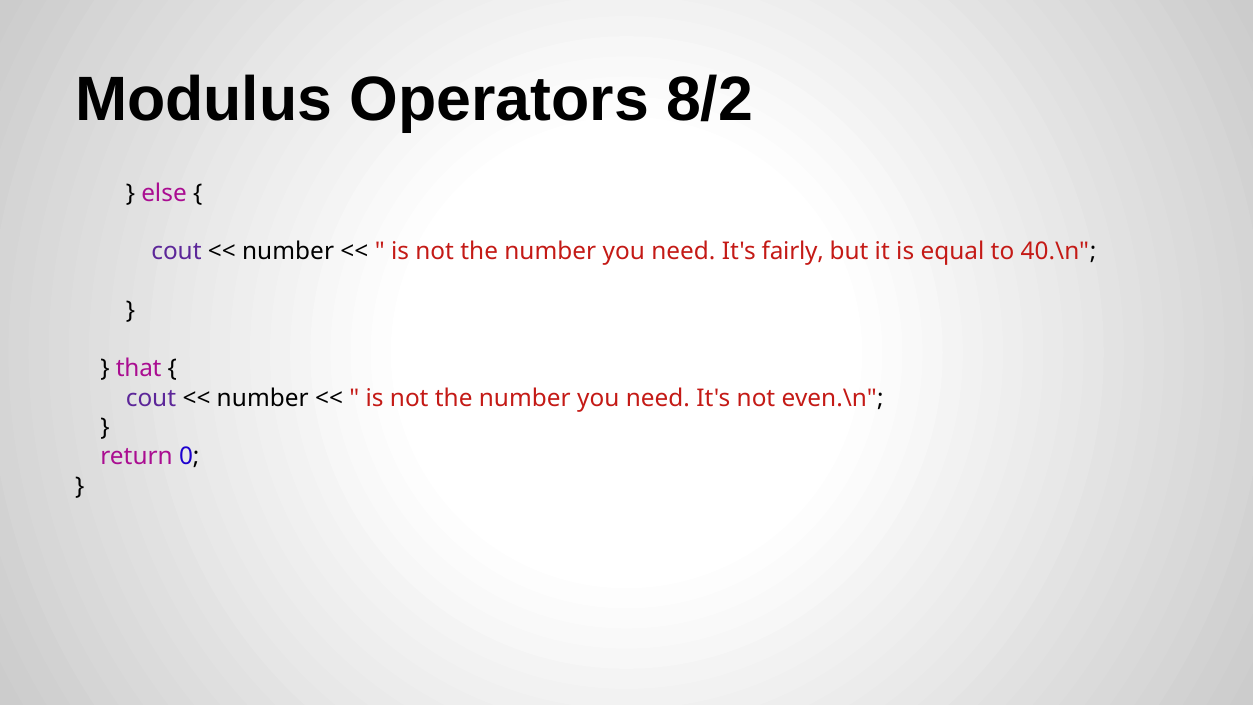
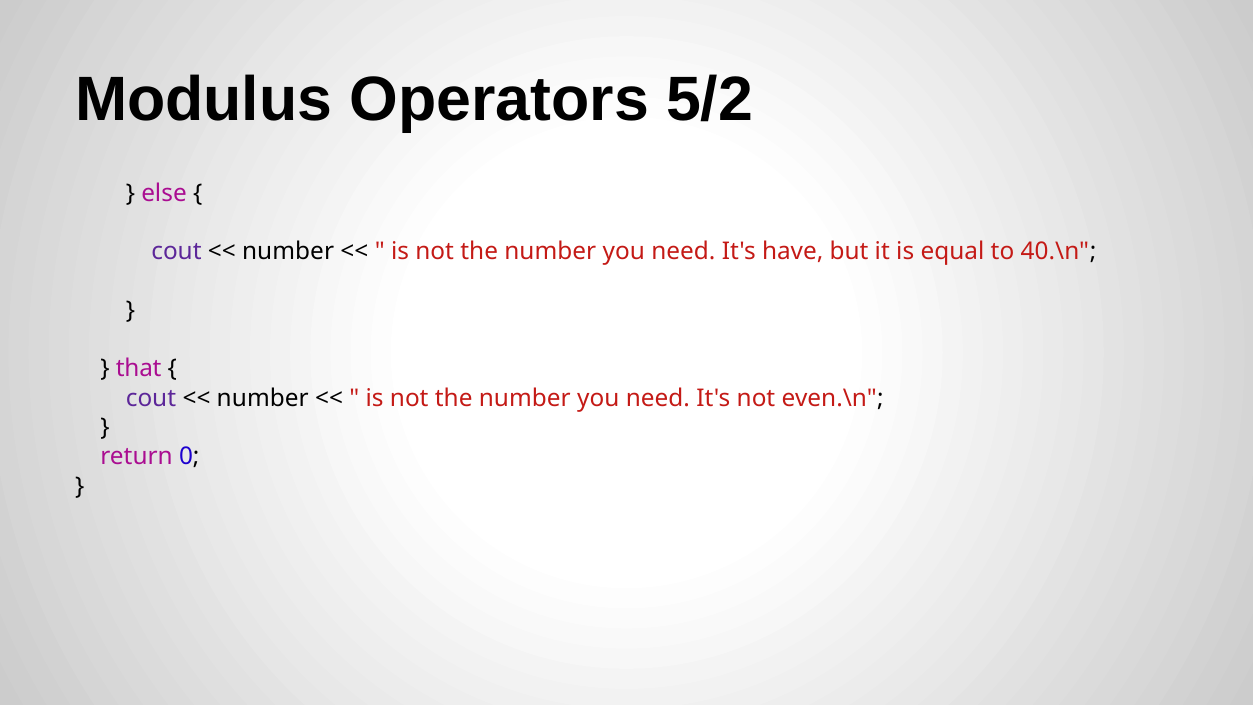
8/2: 8/2 -> 5/2
fairly: fairly -> have
